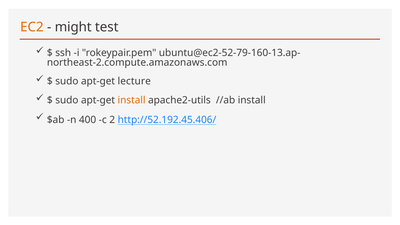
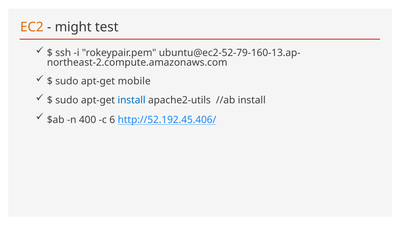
lecture: lecture -> mobile
install at (132, 100) colour: orange -> blue
2: 2 -> 6
